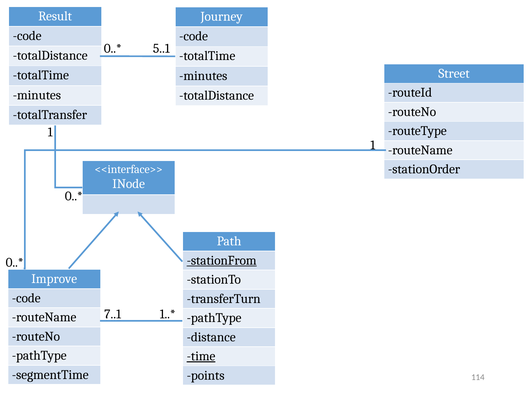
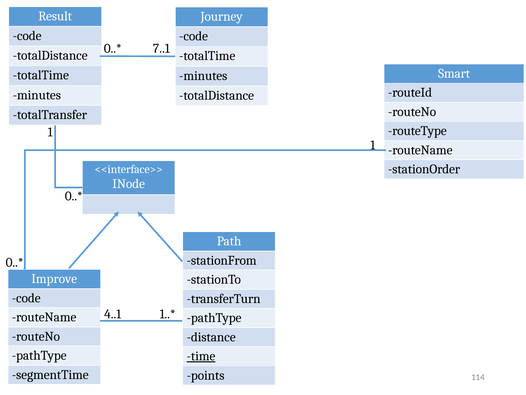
5..1: 5..1 -> 7..1
Street: Street -> Smart
stationFrom underline: present -> none
7..1: 7..1 -> 4..1
